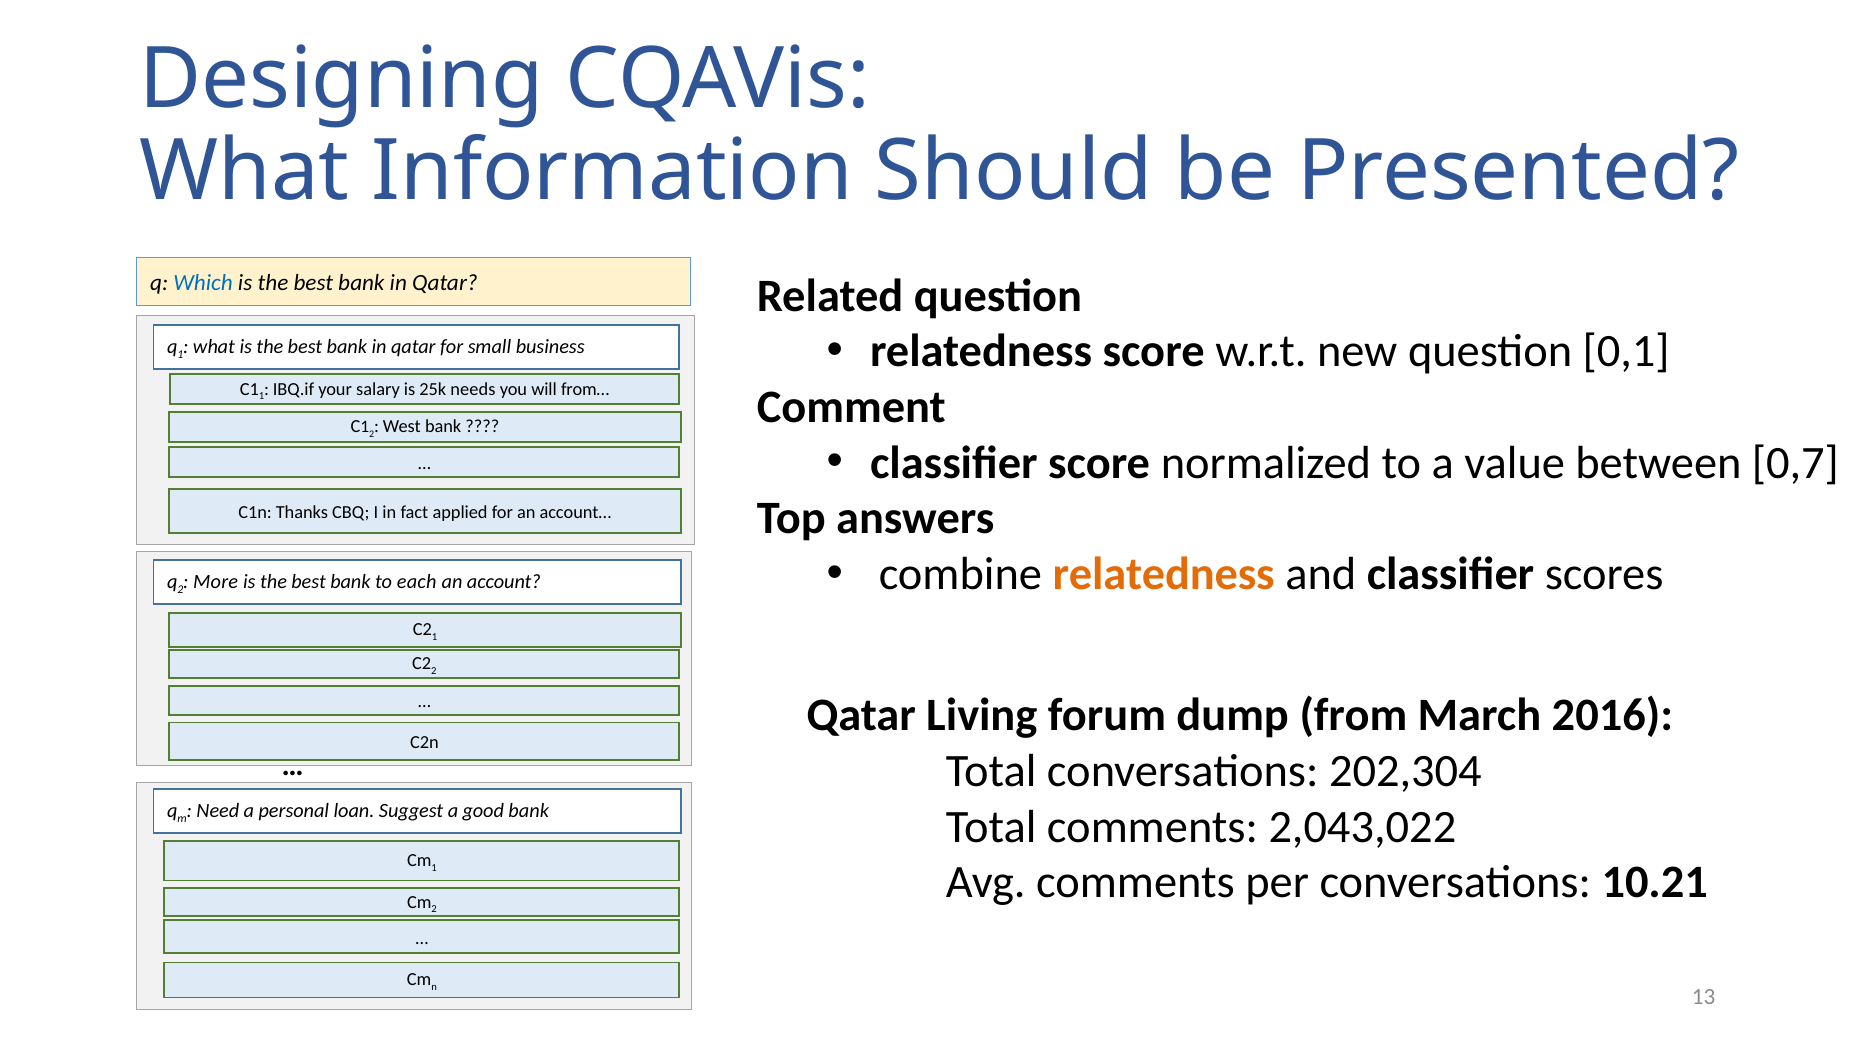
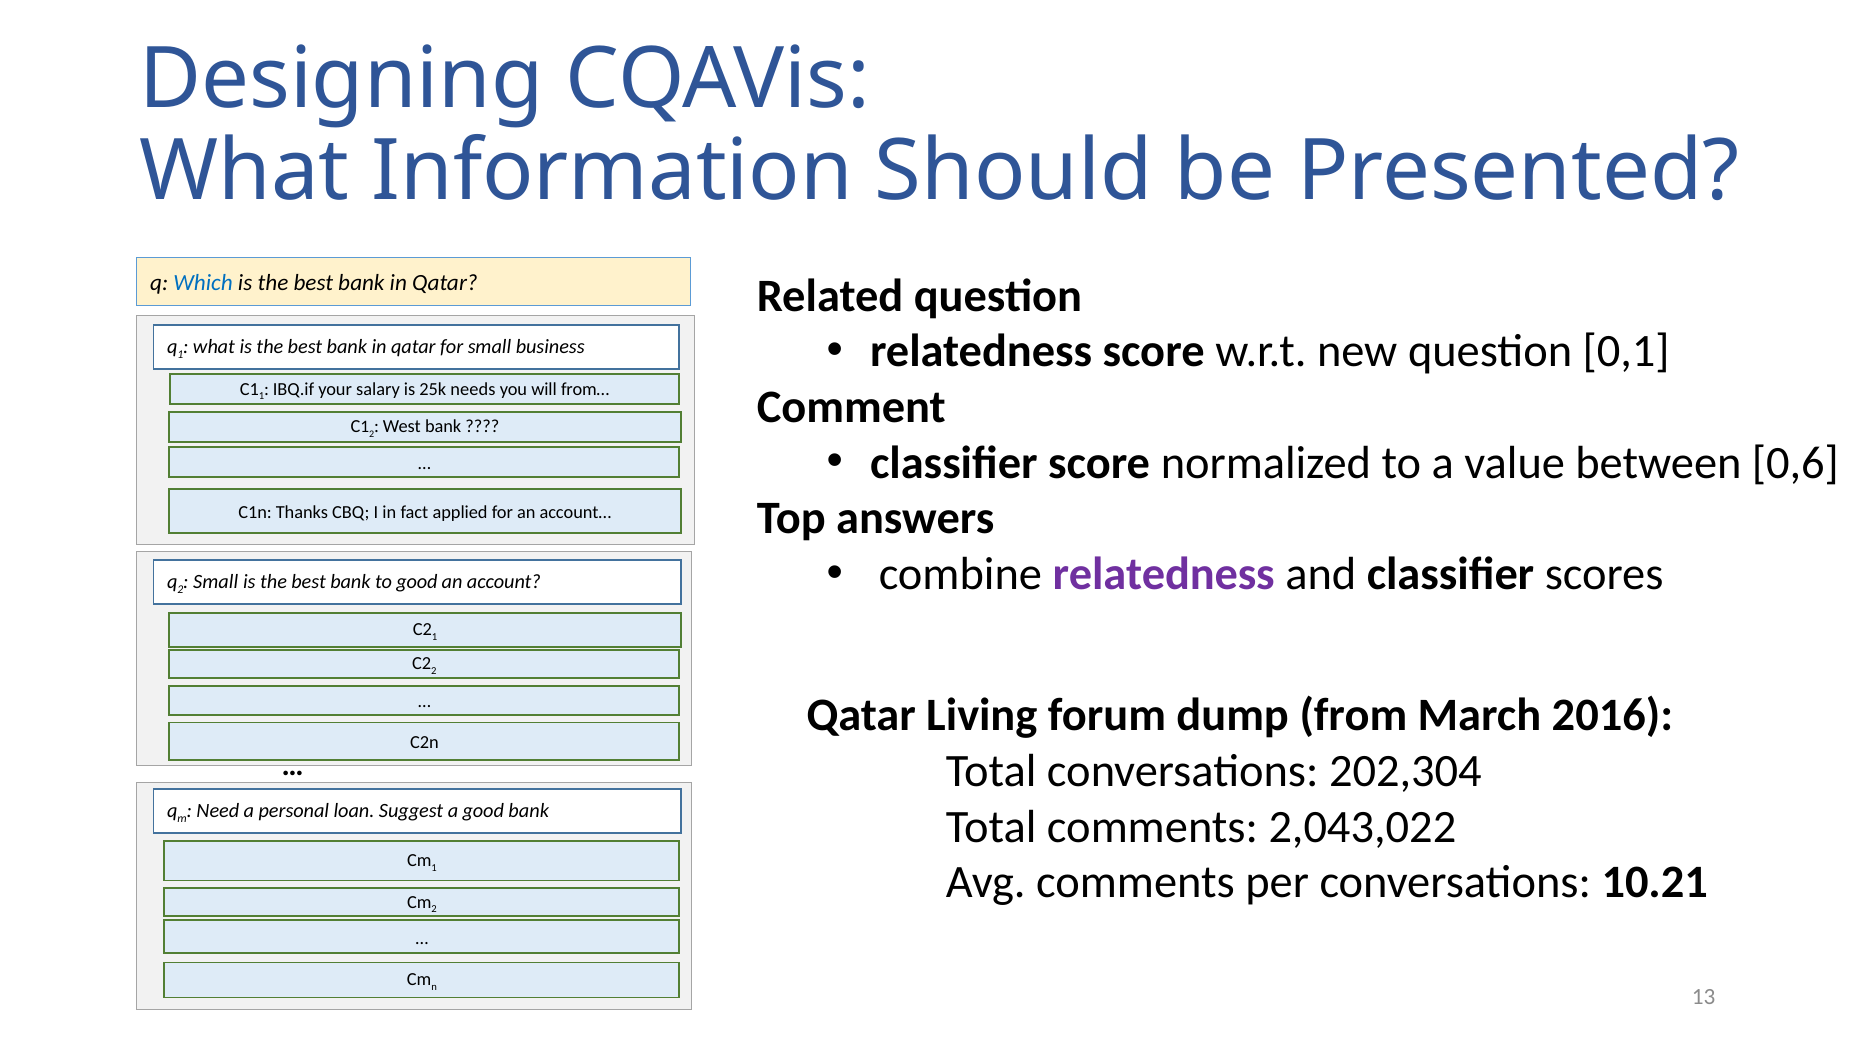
0,7: 0,7 -> 0,6
relatedness at (1164, 575) colour: orange -> purple
More at (216, 582): More -> Small
to each: each -> good
